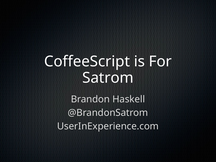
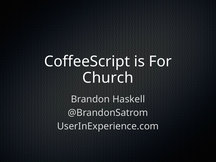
Satrom: Satrom -> Church
